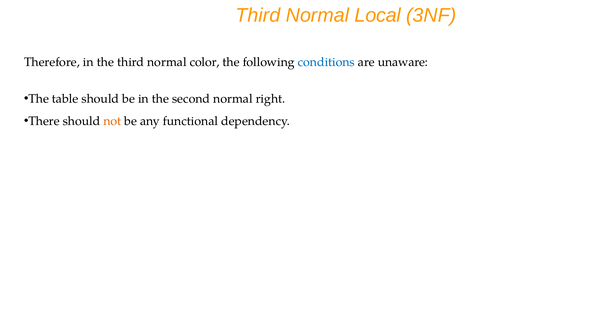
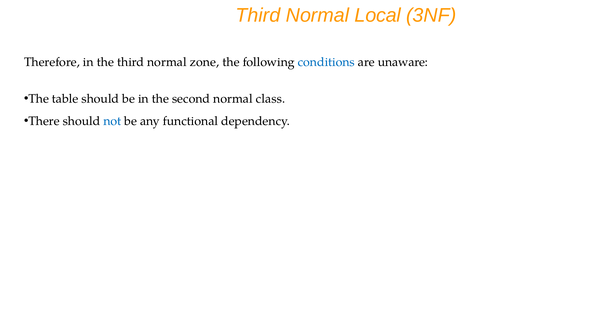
color: color -> zone
right: right -> class
not colour: orange -> blue
